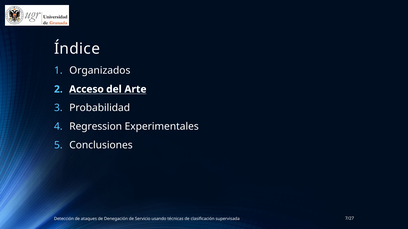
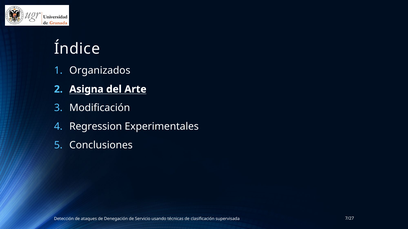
Acceso: Acceso -> Asigna
Probabilidad: Probabilidad -> Modificación
